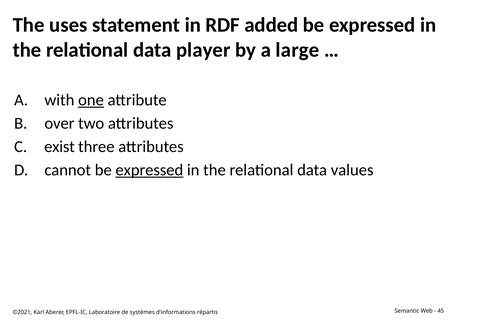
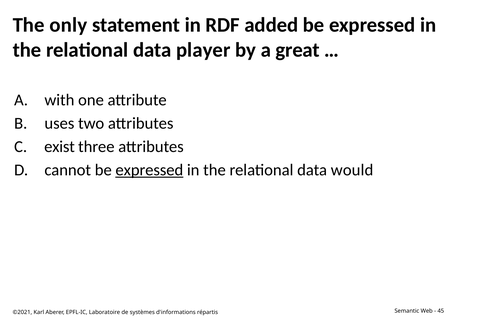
uses: uses -> only
large: large -> great
one underline: present -> none
over: over -> uses
values: values -> would
